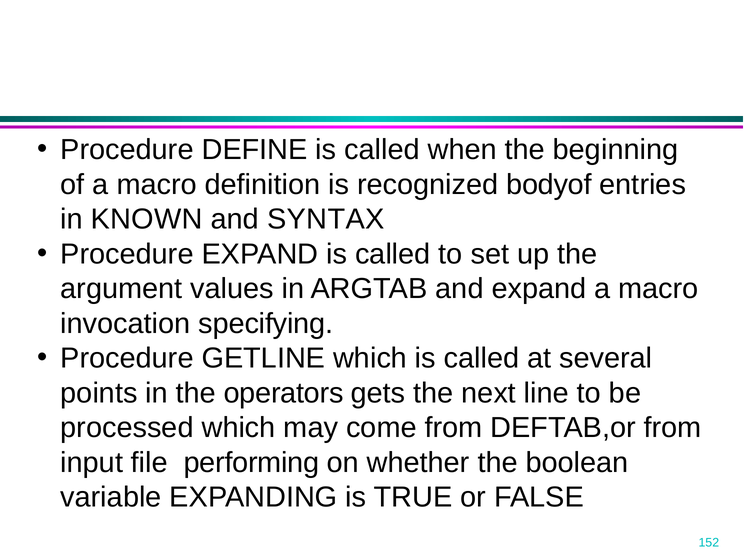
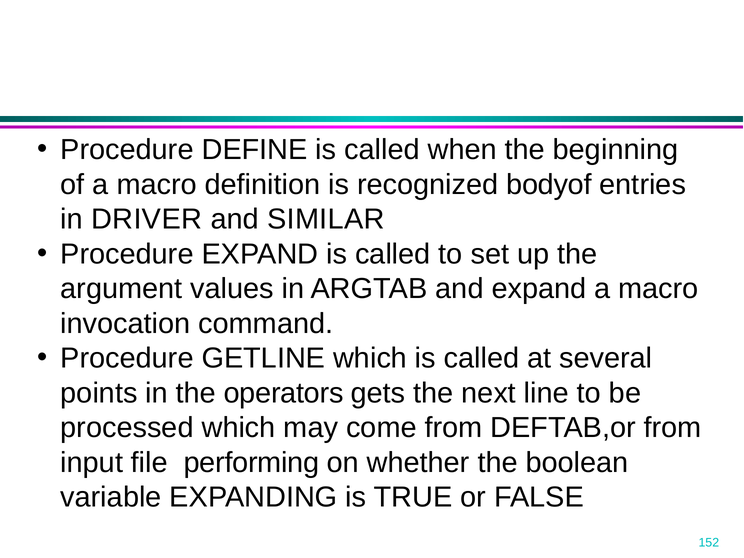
KNOWN: KNOWN -> DRIVER
SYNTAX: SYNTAX -> SIMILAR
specifying: specifying -> command
